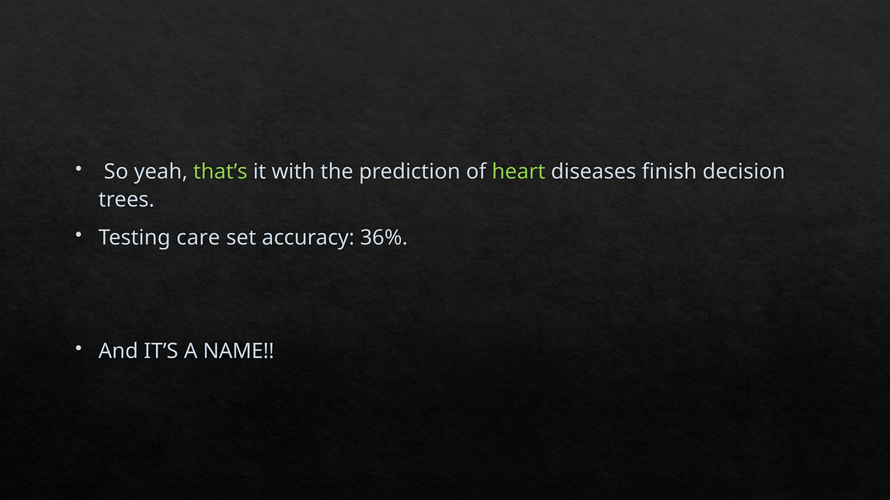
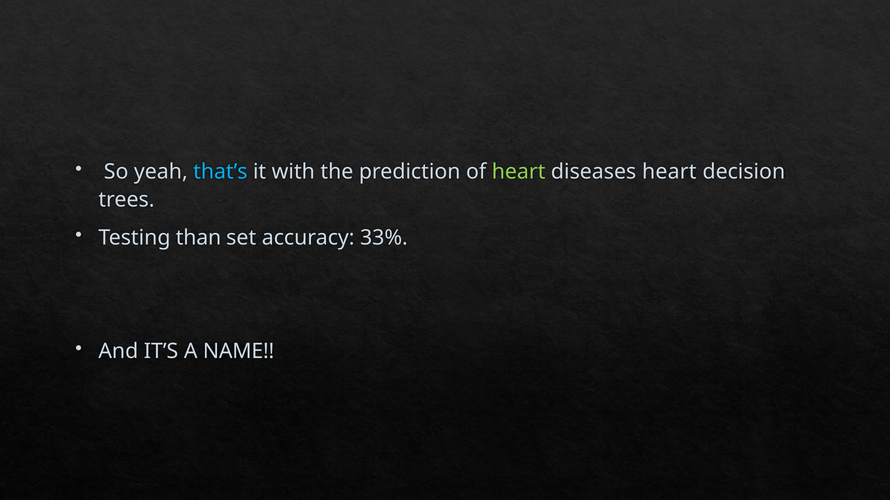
that’s colour: light green -> light blue
diseases finish: finish -> heart
care: care -> than
36%: 36% -> 33%
